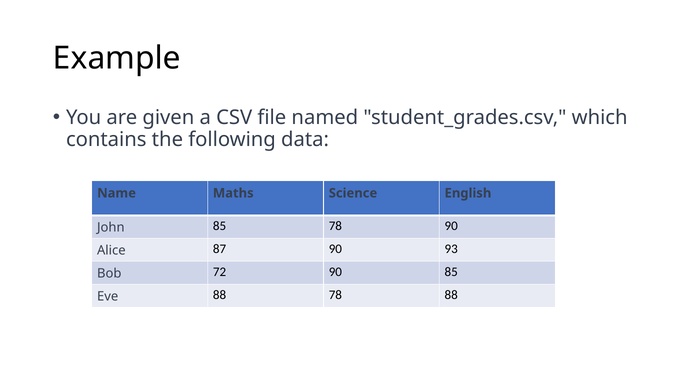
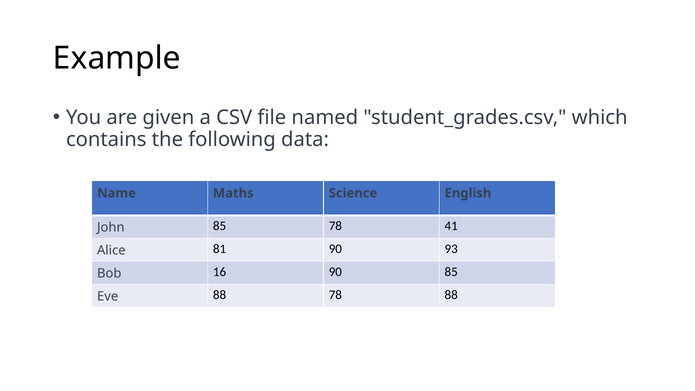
78 90: 90 -> 41
87: 87 -> 81
72: 72 -> 16
